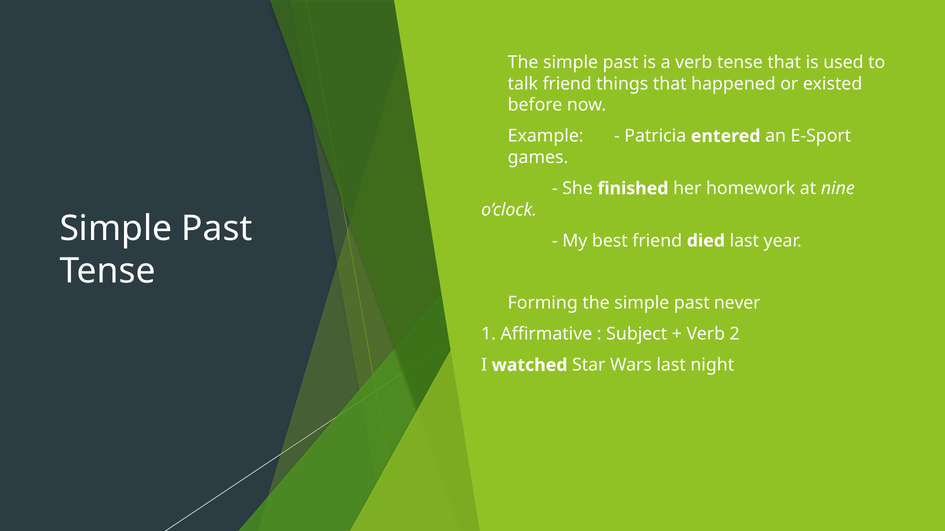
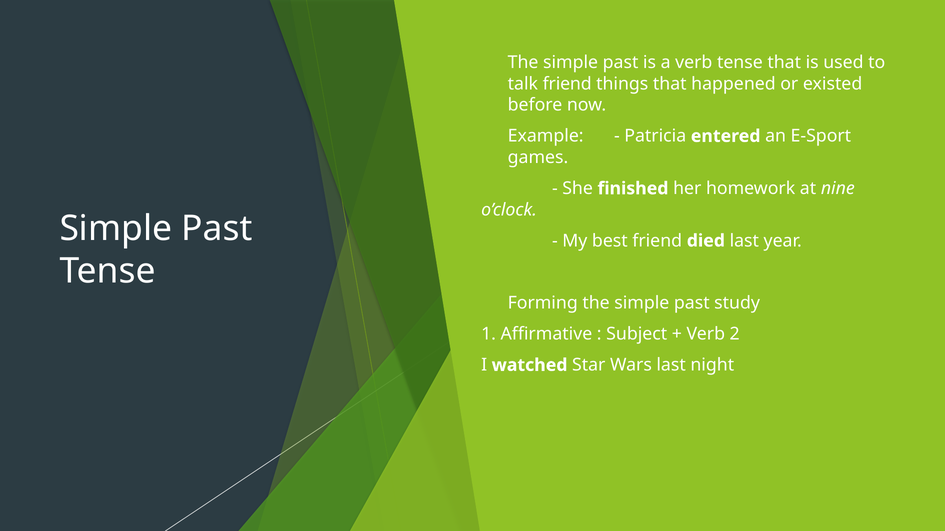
never: never -> study
